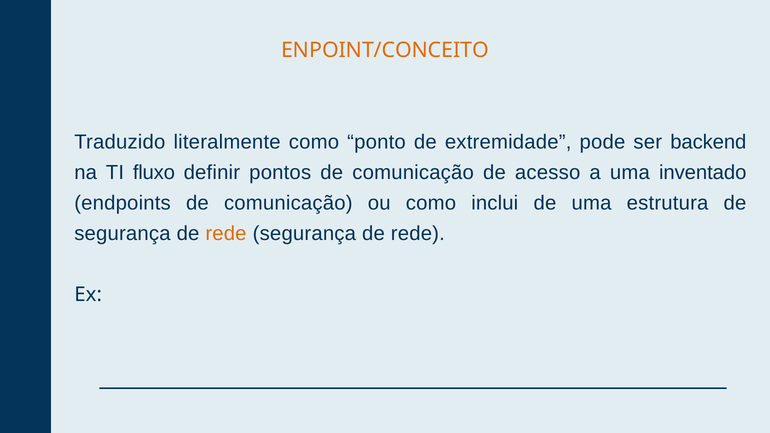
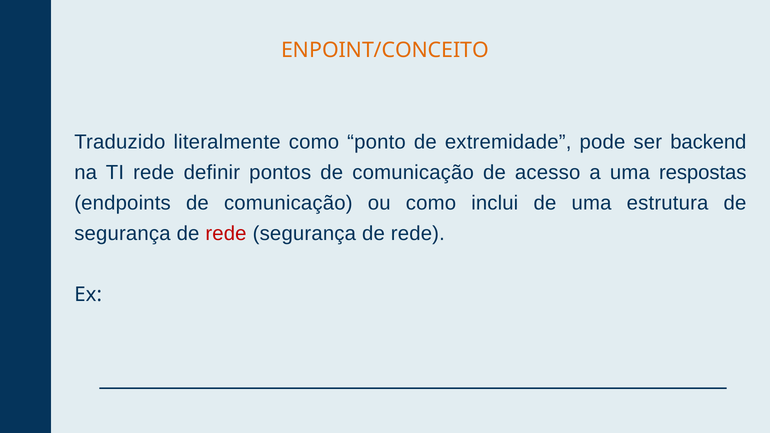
TI fluxo: fluxo -> rede
inventado: inventado -> respostas
rede at (226, 234) colour: orange -> red
